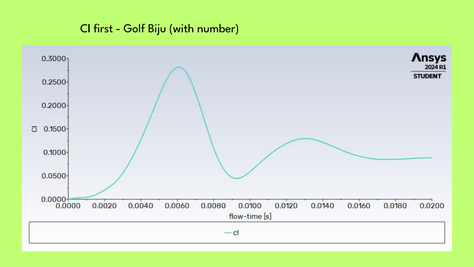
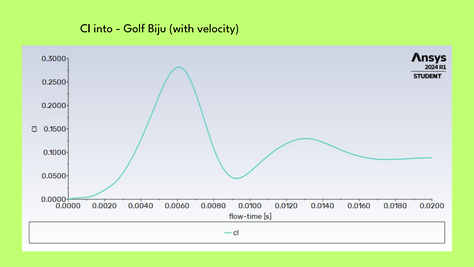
first: first -> into
number: number -> velocity
